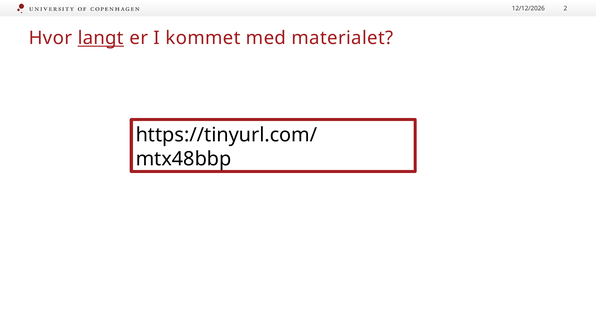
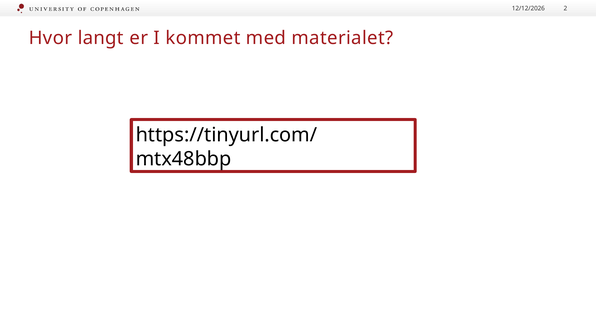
langt underline: present -> none
